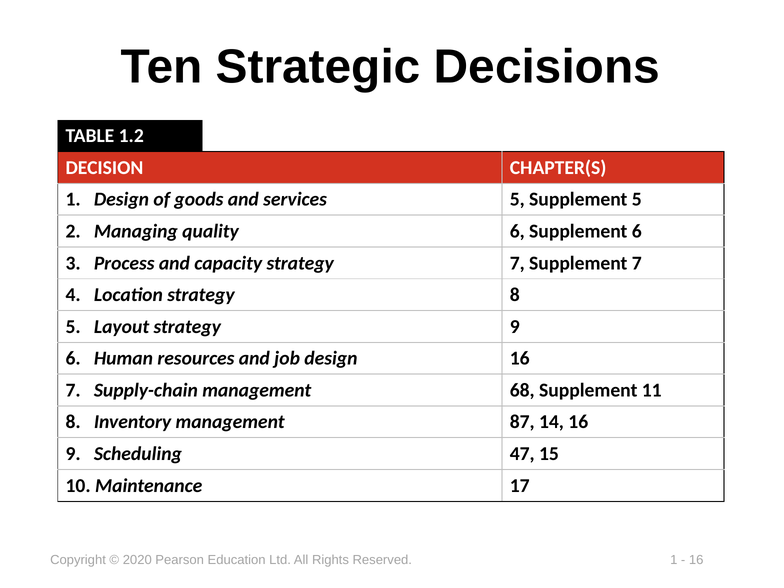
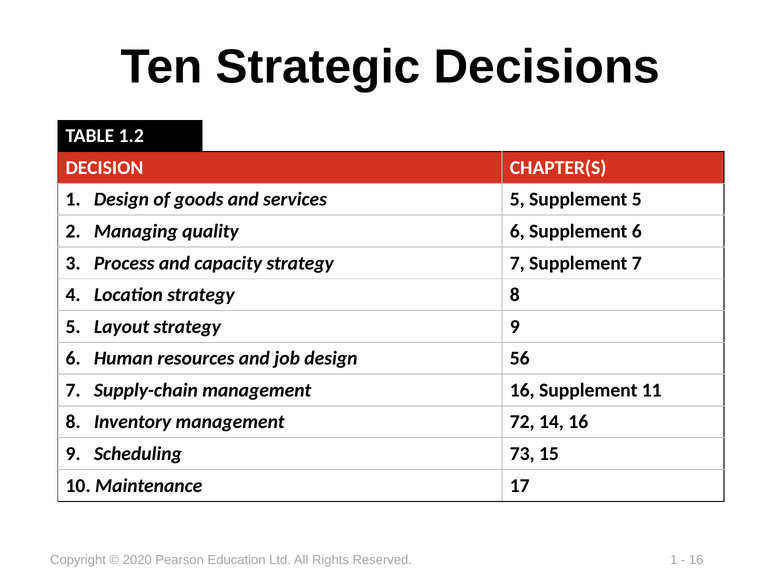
design 16: 16 -> 56
management 68: 68 -> 16
87: 87 -> 72
47: 47 -> 73
